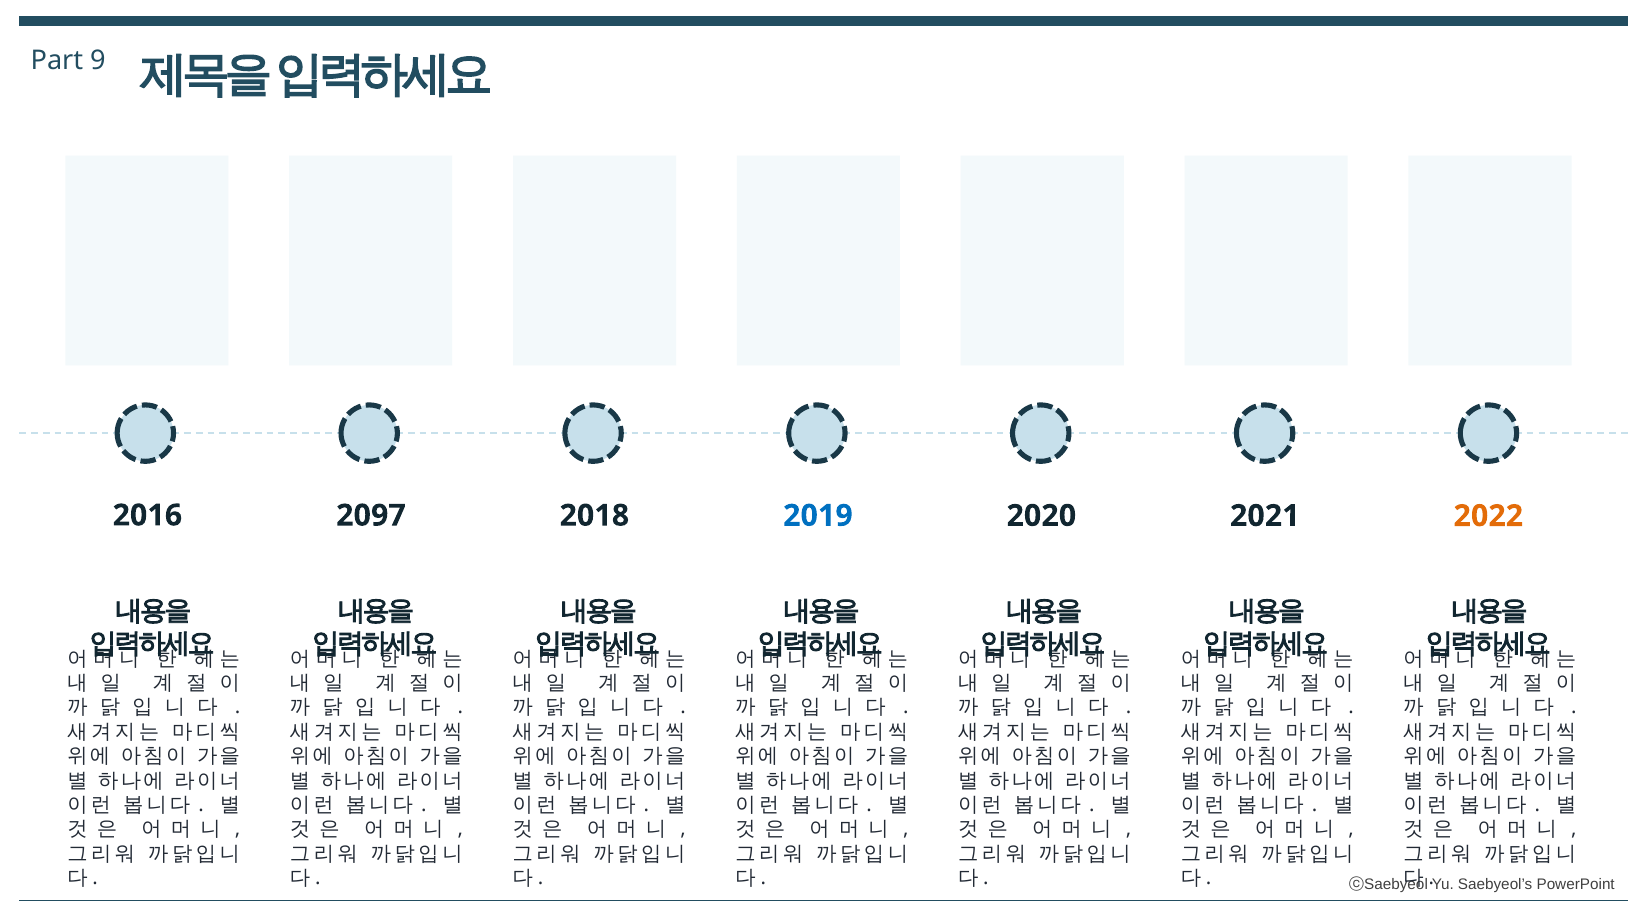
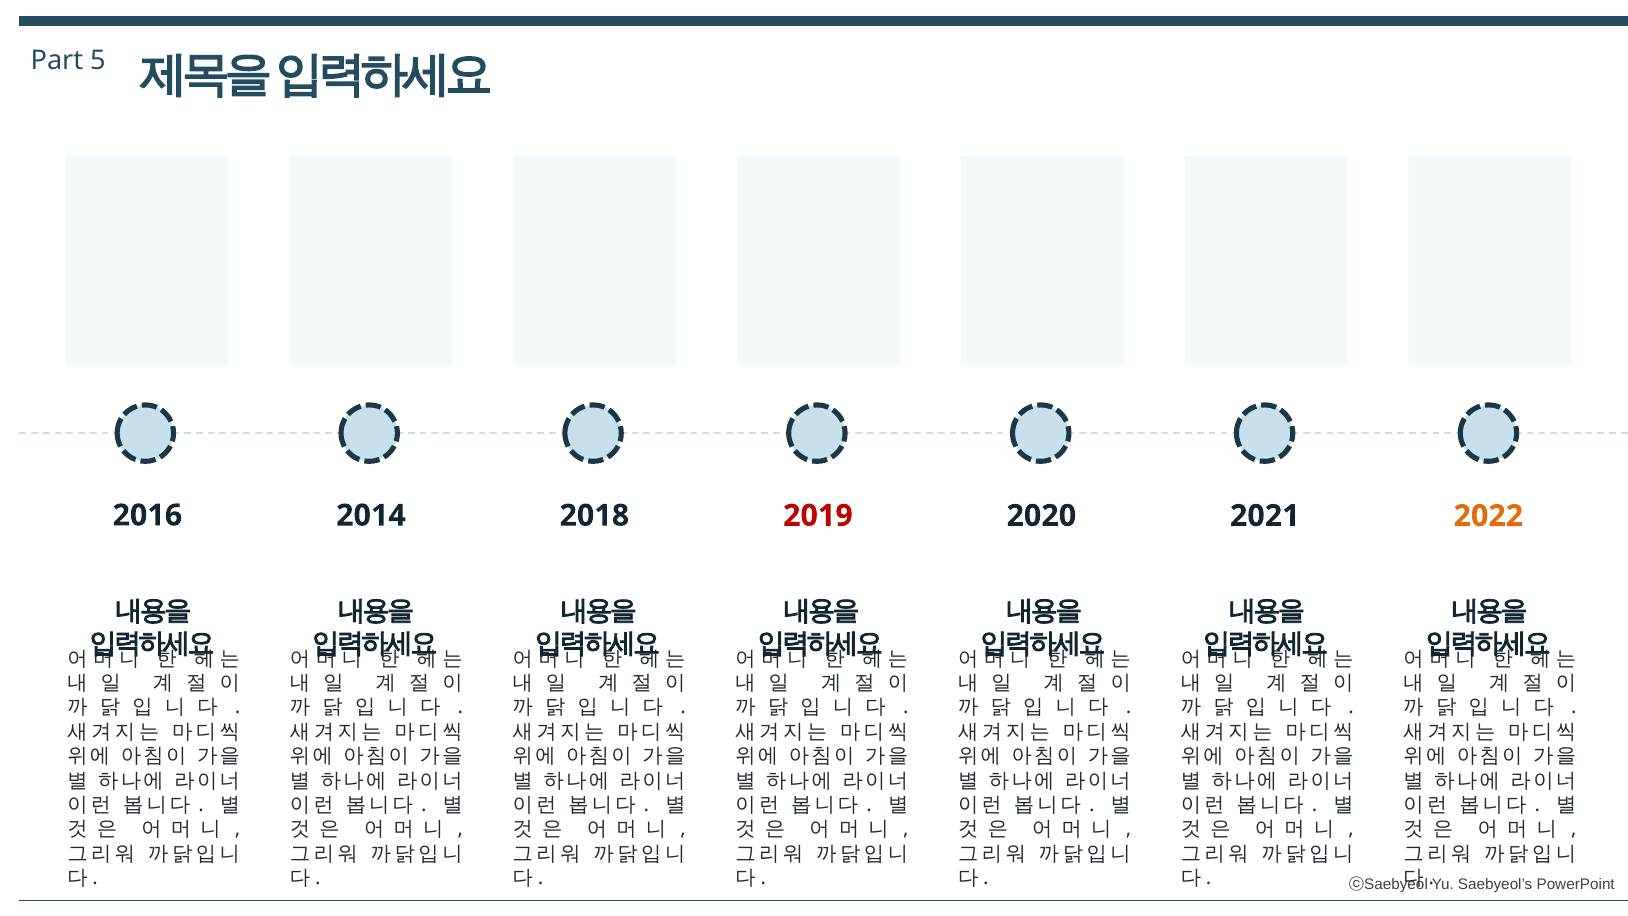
9: 9 -> 5
2097: 2097 -> 2014
2019 colour: blue -> red
